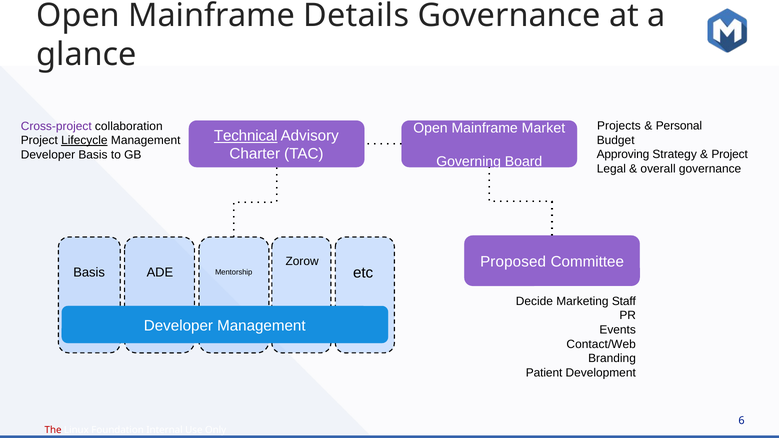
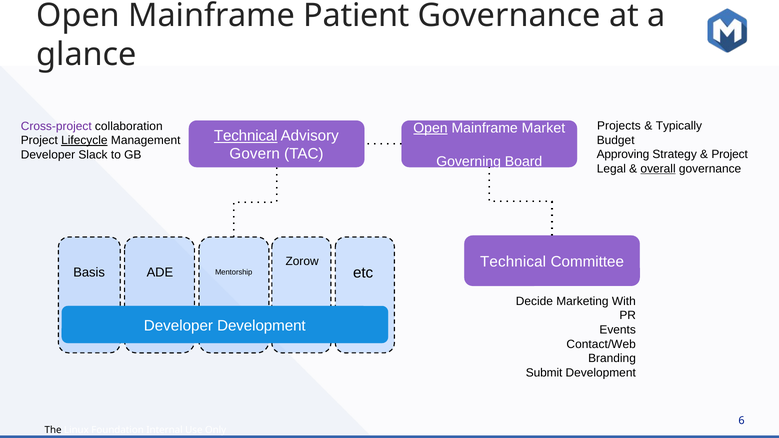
Details: Details -> Patient
Personal: Personal -> Typically
Open at (430, 128) underline: none -> present
Charter: Charter -> Govern
Developer Basis: Basis -> Slack
overall underline: none -> present
Proposed at (513, 262): Proposed -> Technical
Staff: Staff -> With
Developer Management: Management -> Development
Patient: Patient -> Submit
The colour: red -> black
